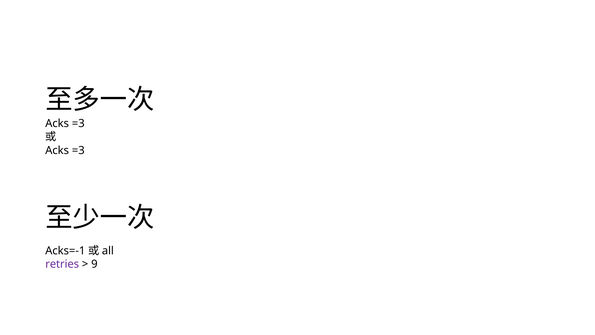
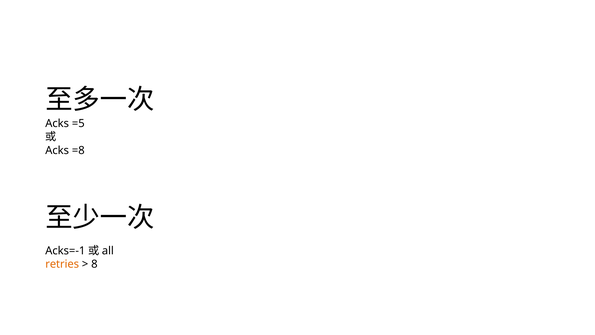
=3 at (78, 123): =3 -> =5
=3 at (78, 150): =3 -> =8
retries colour: purple -> orange
9: 9 -> 8
